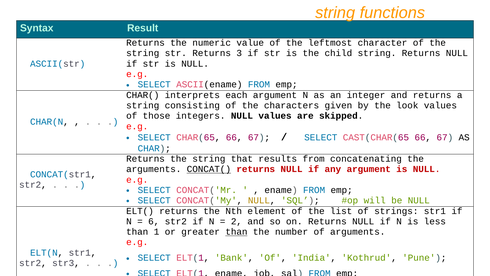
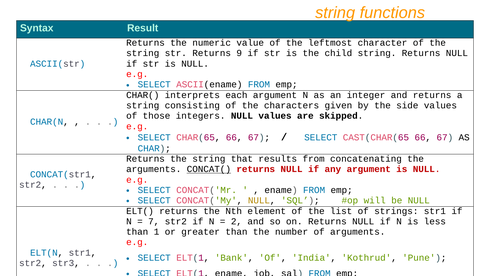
3: 3 -> 9
look: look -> side
6: 6 -> 7
than at (236, 232) underline: present -> none
